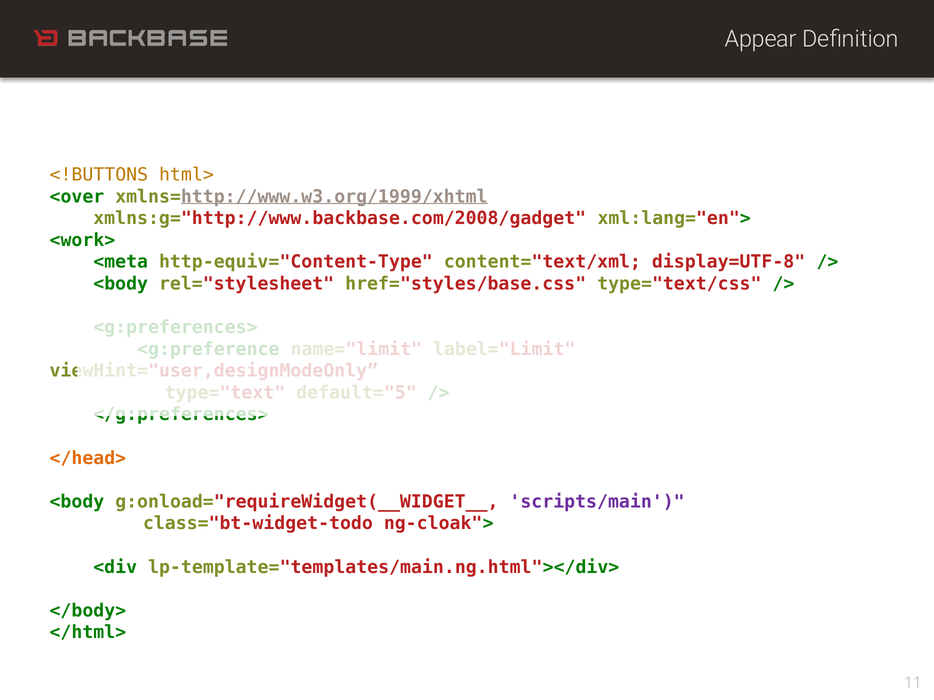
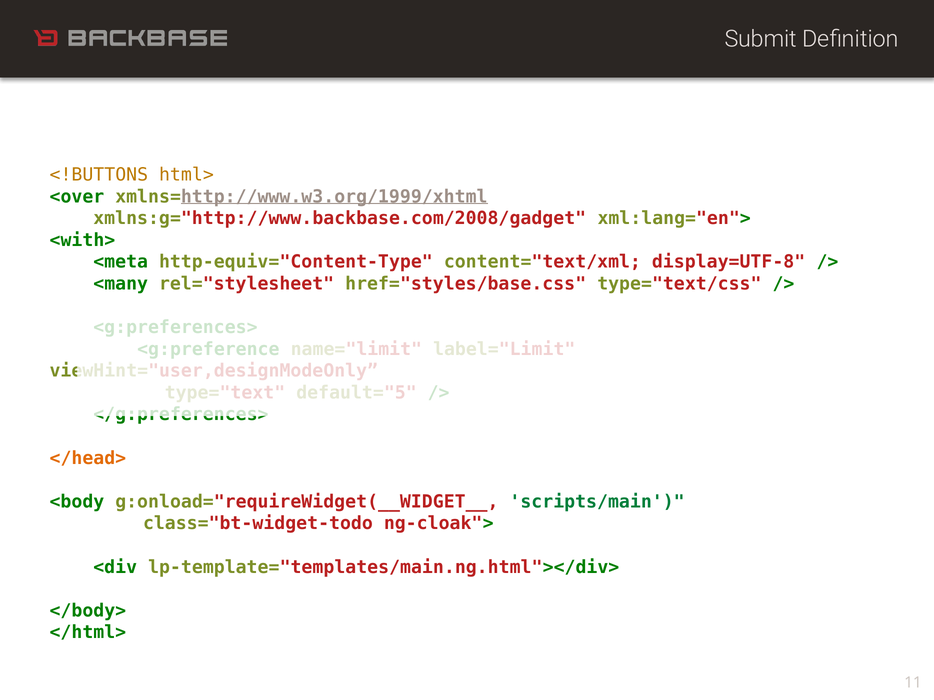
Appear: Appear -> Submit
<work>: <work> -> <with>
<body at (121, 284): <body -> <many
scripts/main colour: purple -> green
